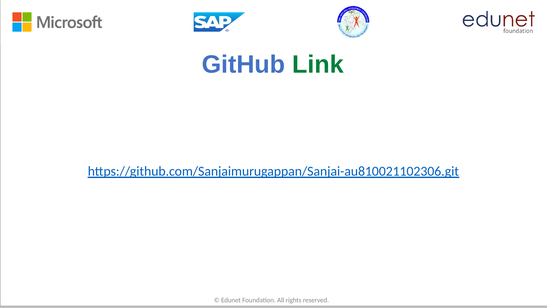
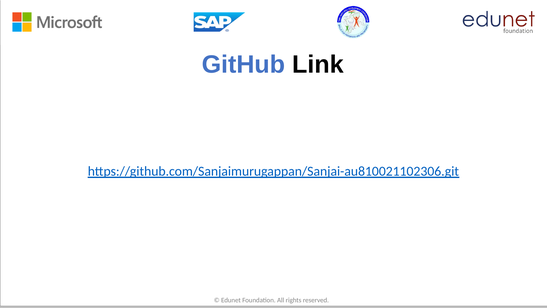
Link colour: green -> black
